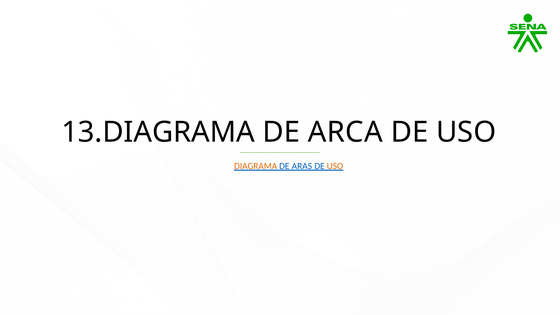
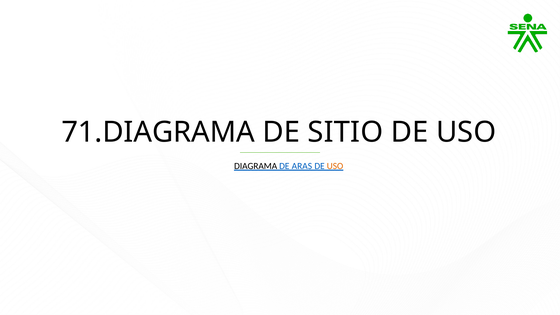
13.DIAGRAMA: 13.DIAGRAMA -> 71.DIAGRAMA
ARCA: ARCA -> SITIO
DIAGRAMA colour: orange -> black
